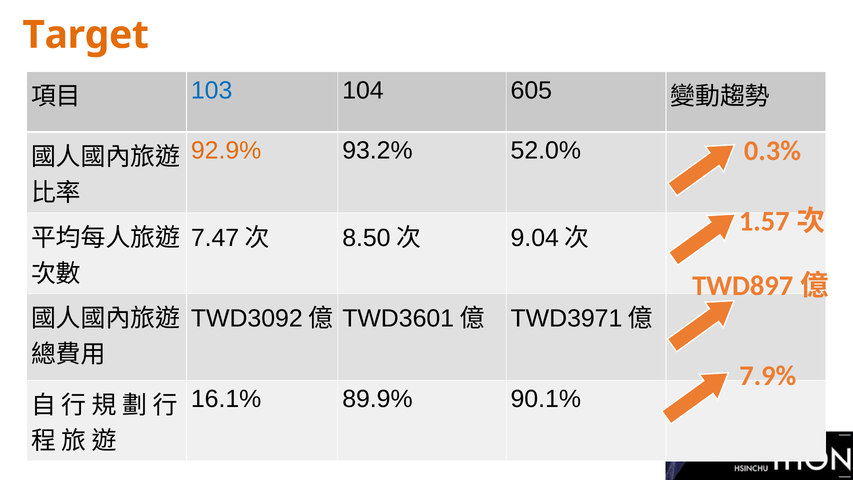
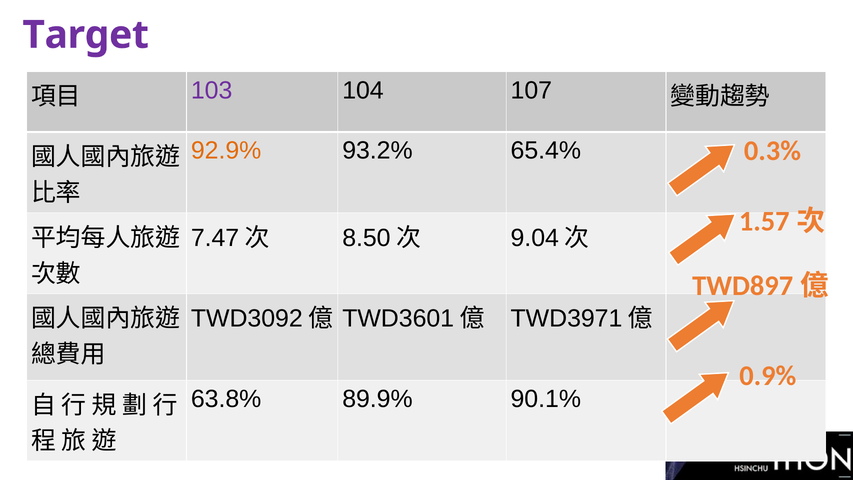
Target colour: orange -> purple
103 colour: blue -> purple
605: 605 -> 107
52.0%: 52.0% -> 65.4%
7.9%: 7.9% -> 0.9%
16.1%: 16.1% -> 63.8%
